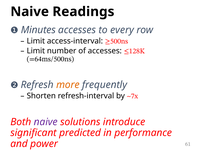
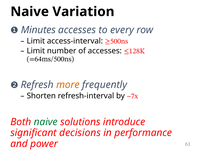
Readings: Readings -> Variation
naive at (46, 122) colour: purple -> green
predicted: predicted -> decisions
